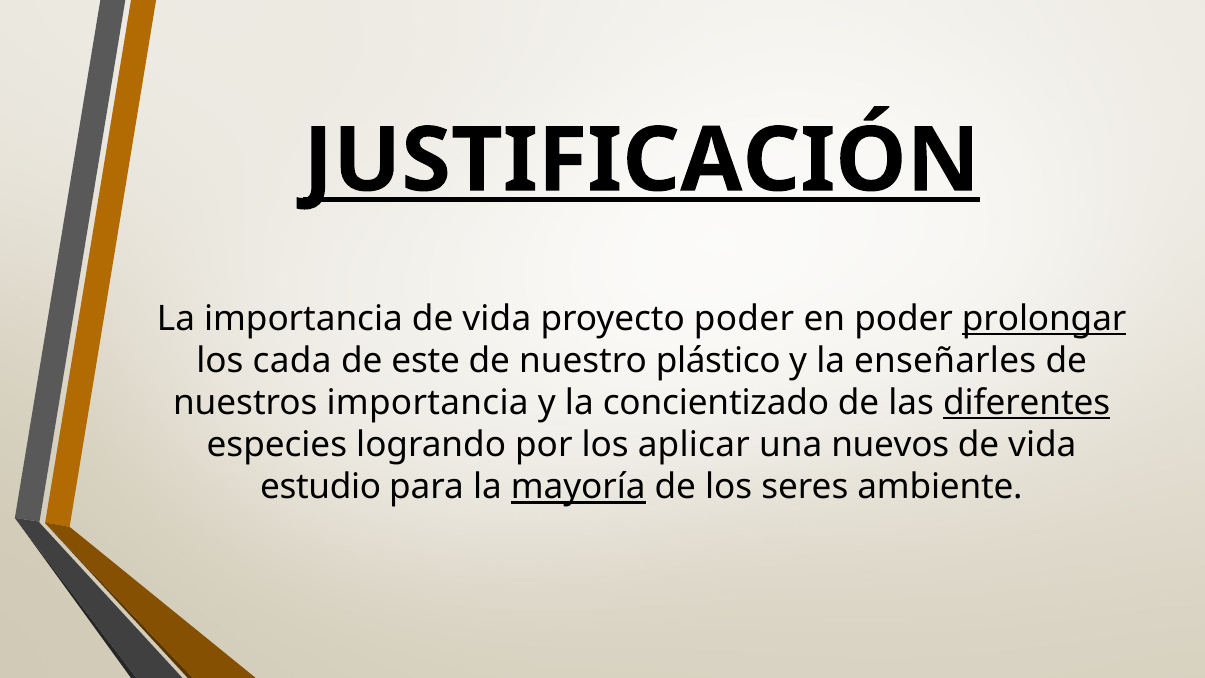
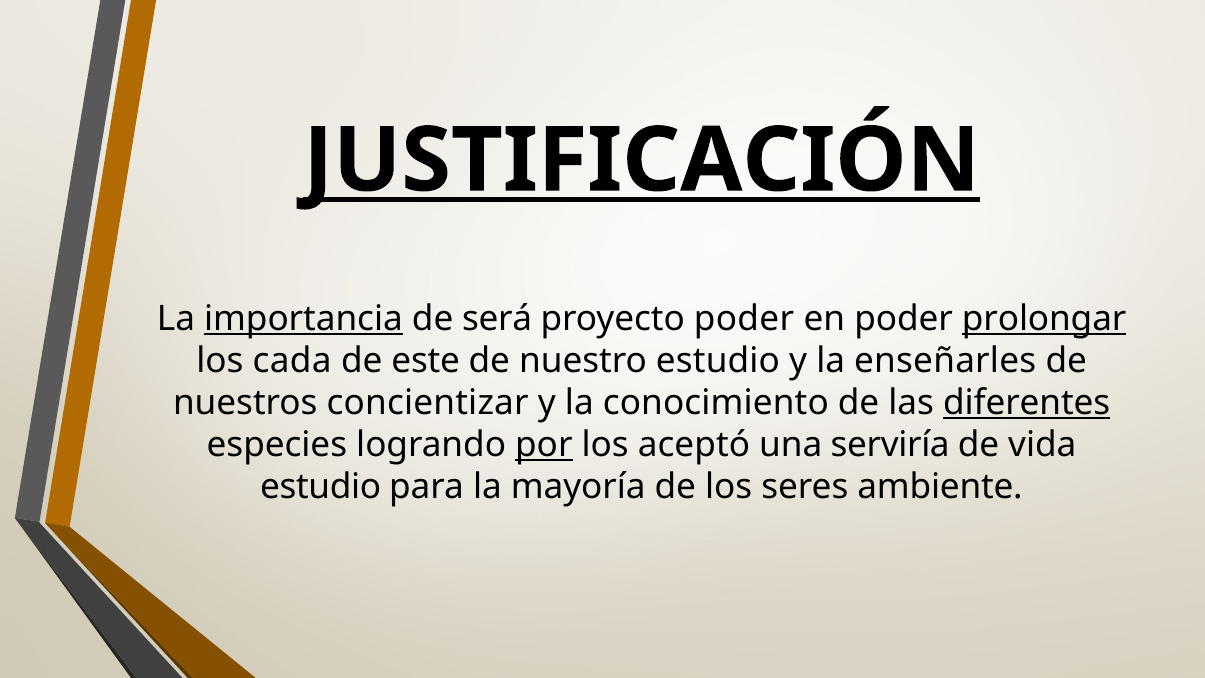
importancia at (303, 318) underline: none -> present
vida at (497, 318): vida -> será
nuestro plástico: plástico -> estudio
nuestros importancia: importancia -> concientizar
concientizado: concientizado -> conocimiento
por underline: none -> present
aplicar: aplicar -> aceptó
nuevos: nuevos -> serviría
mayoría underline: present -> none
